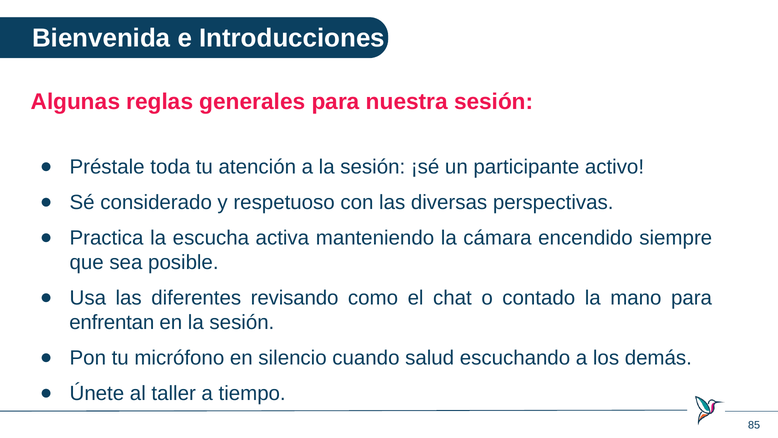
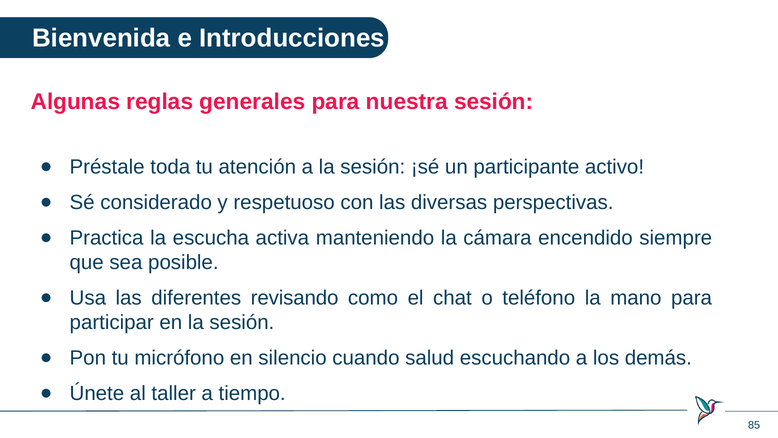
contado: contado -> teléfono
enfrentan: enfrentan -> participar
